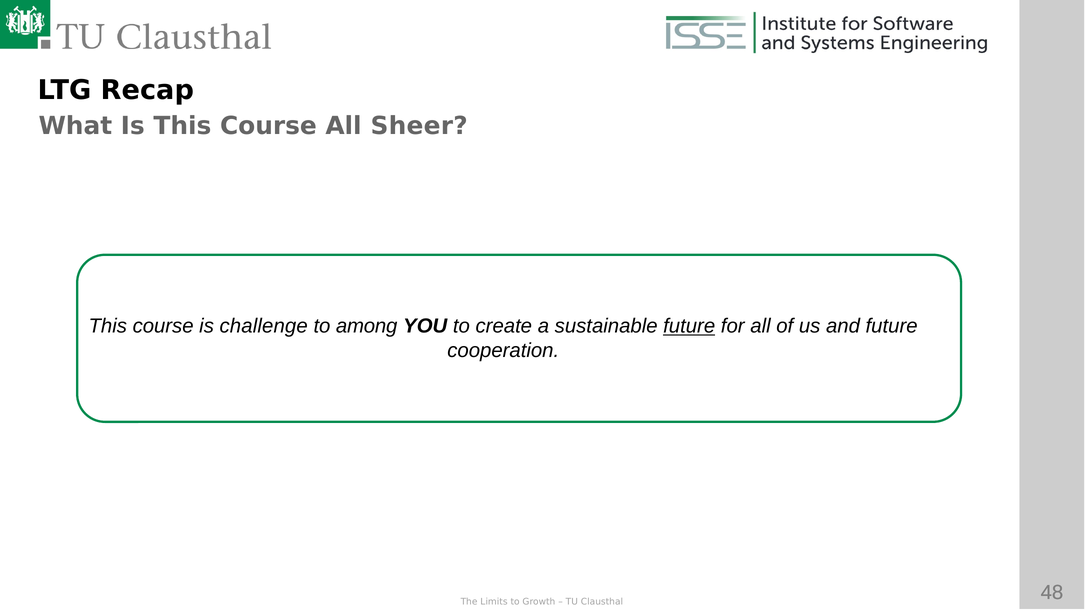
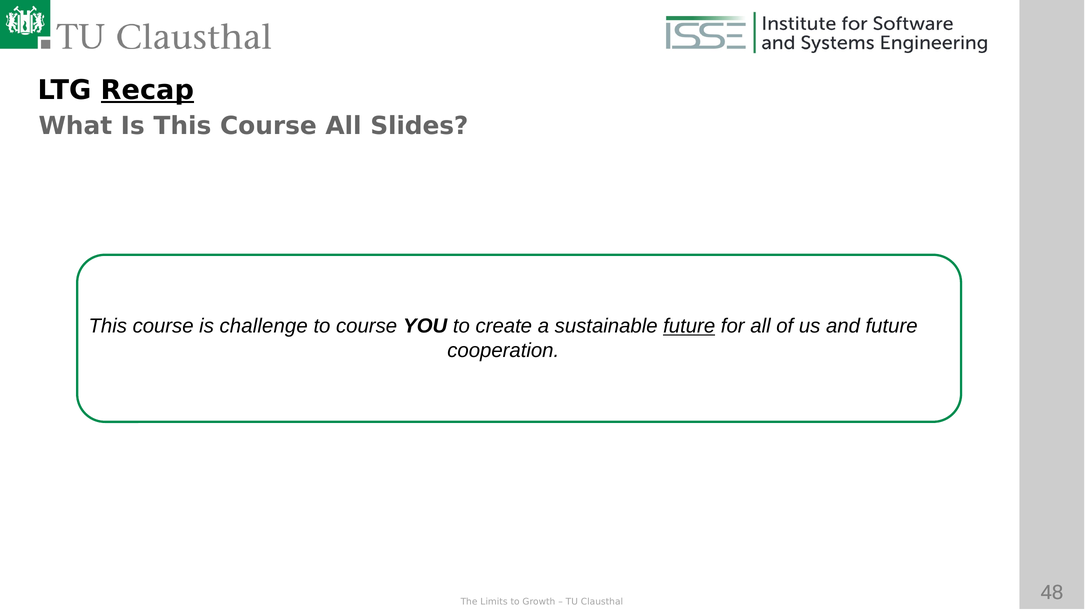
Recap underline: none -> present
Sheer: Sheer -> Slides
to among: among -> course
